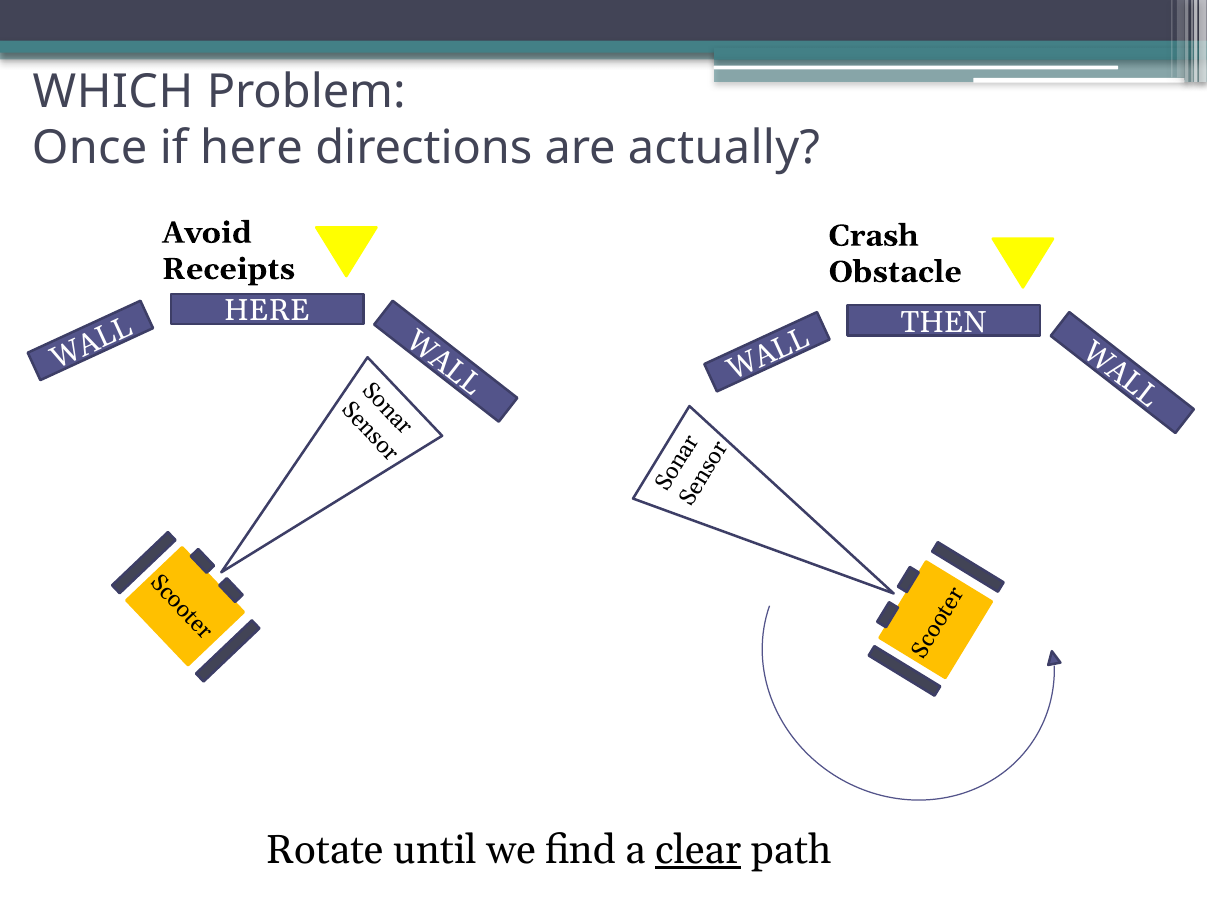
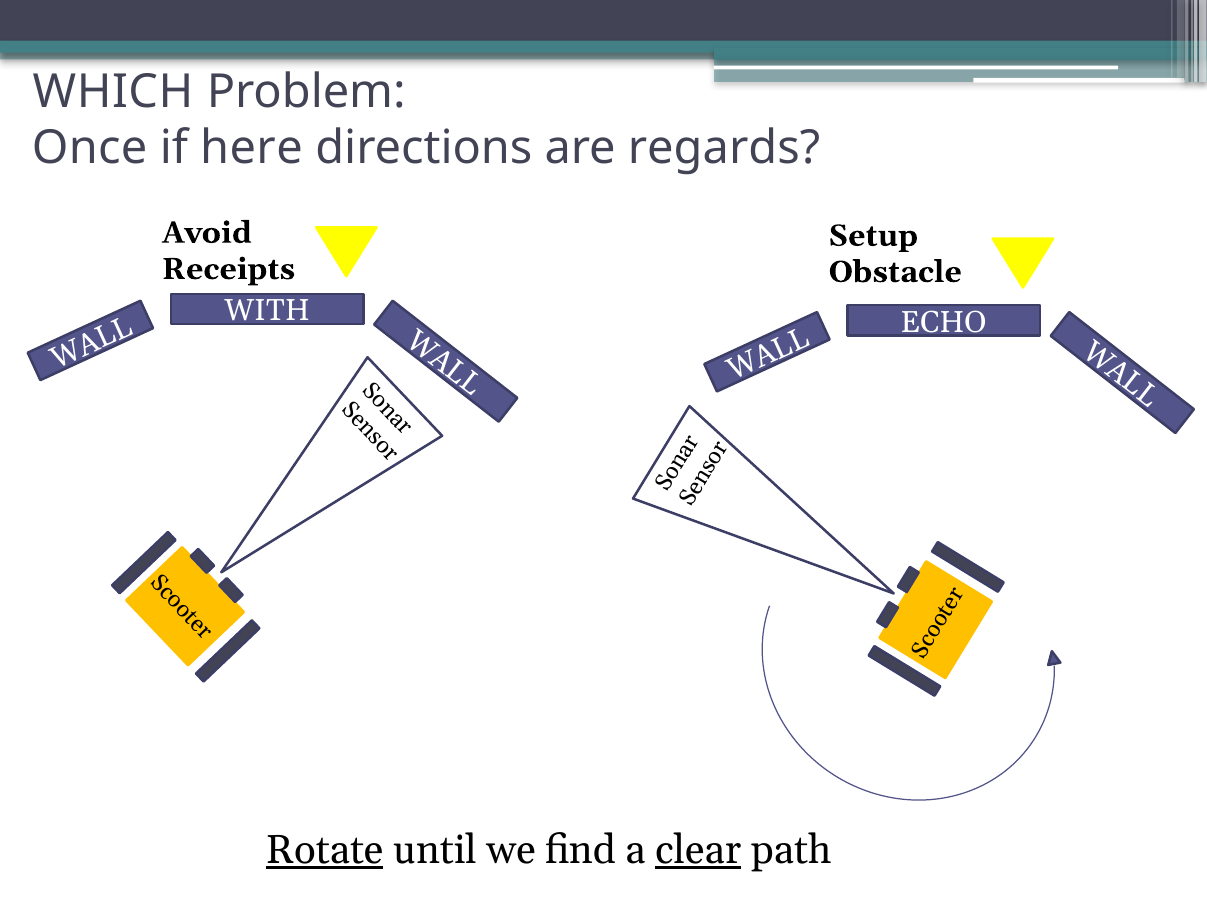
actually: actually -> regards
Crash: Crash -> Setup
HERE at (267, 311): HERE -> WITH
THEN: THEN -> ECHO
Rotate underline: none -> present
